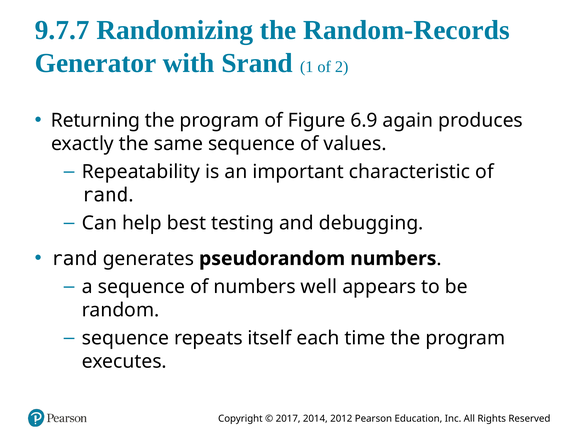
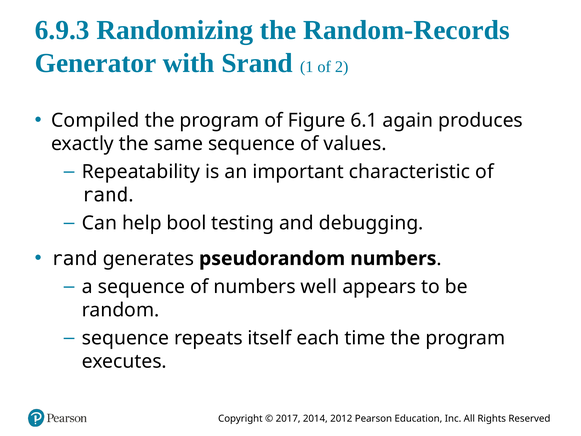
9.7.7: 9.7.7 -> 6.9.3
Returning: Returning -> Compiled
6.9: 6.9 -> 6.1
best: best -> bool
